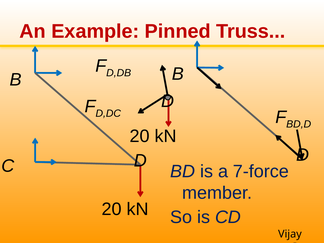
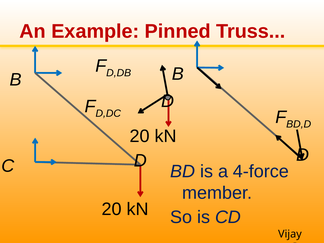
7-force: 7-force -> 4-force
